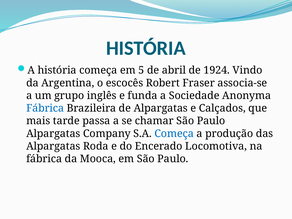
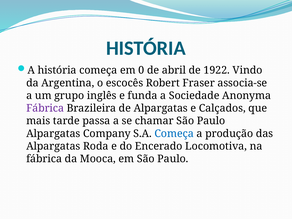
5: 5 -> 0
1924: 1924 -> 1922
Fábrica at (45, 108) colour: blue -> purple
